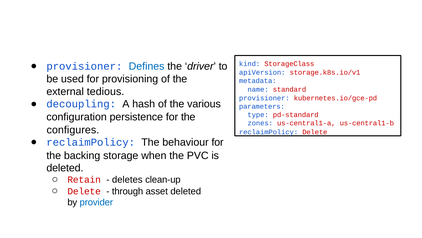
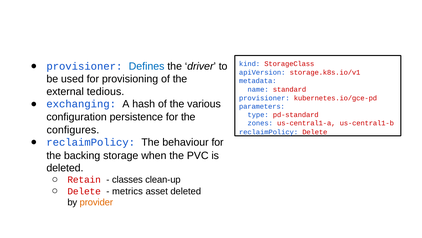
decoupling: decoupling -> exchanging
deletes: deletes -> classes
through: through -> metrics
provider colour: blue -> orange
